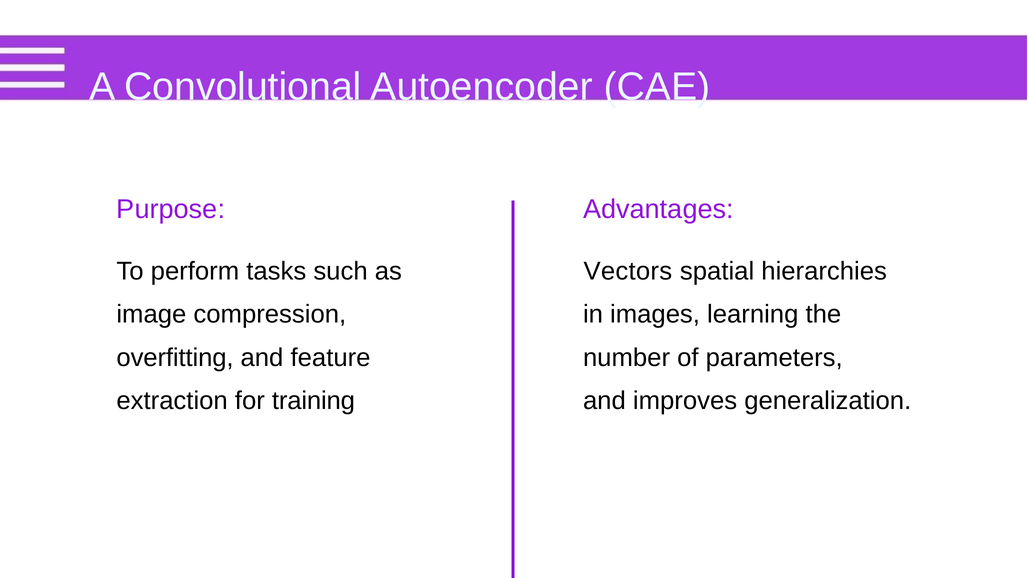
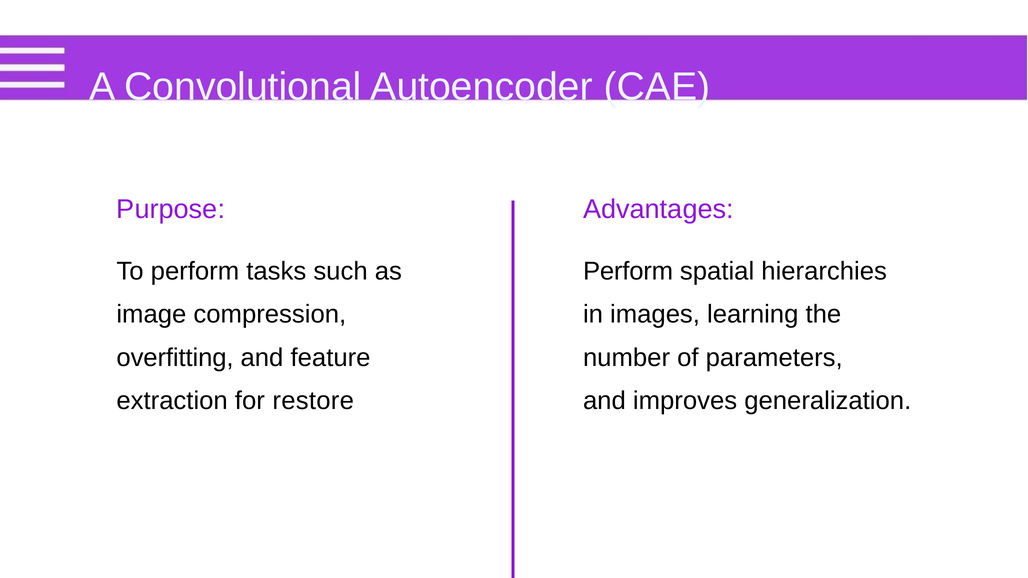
Vectors at (628, 271): Vectors -> Perform
training: training -> restore
